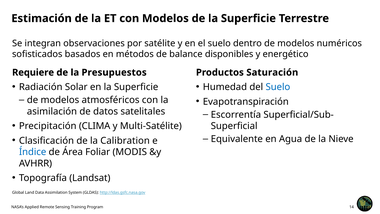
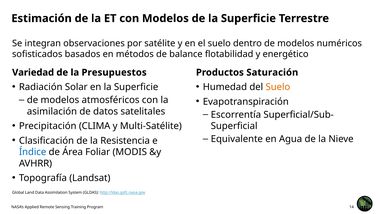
disponibles: disponibles -> flotabilidad
Requiere: Requiere -> Variedad
Suelo at (278, 87) colour: blue -> orange
Calibration: Calibration -> Resistencia
